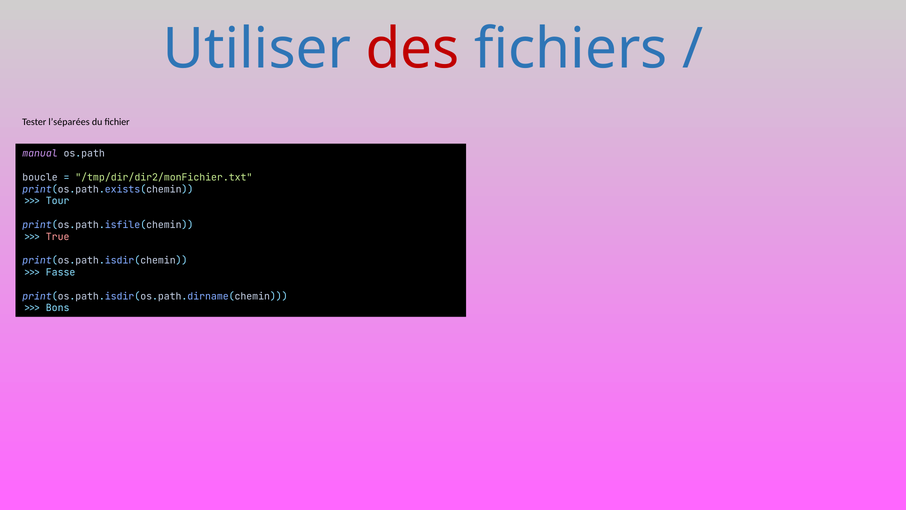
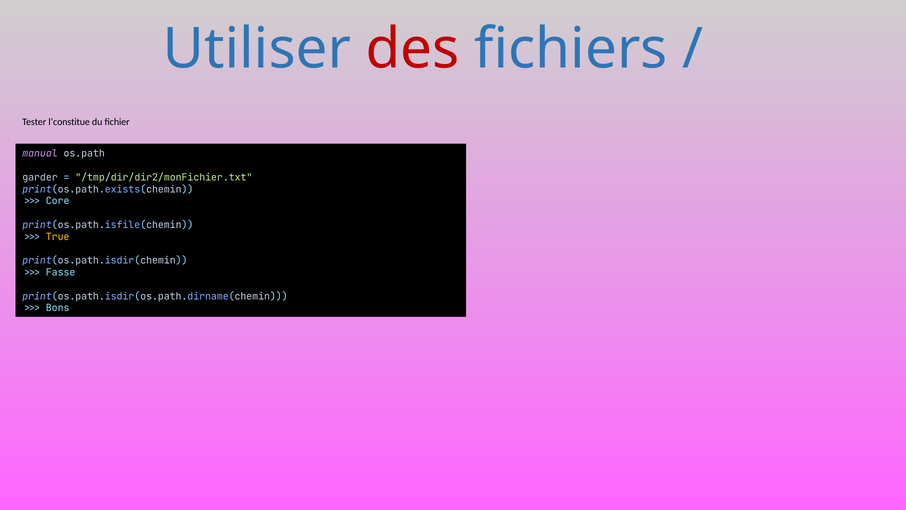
l’séparées: l’séparées -> l’constitue
boucle: boucle -> garder
Tour: Tour -> Core
True colour: pink -> yellow
